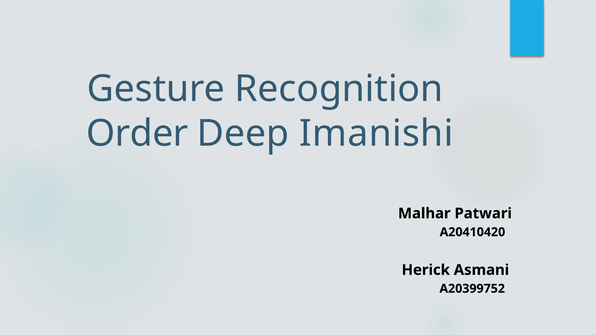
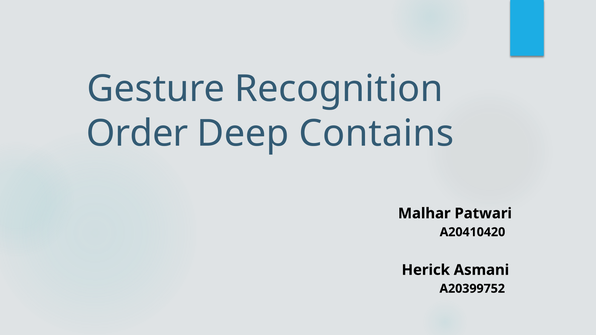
Imanishi: Imanishi -> Contains
